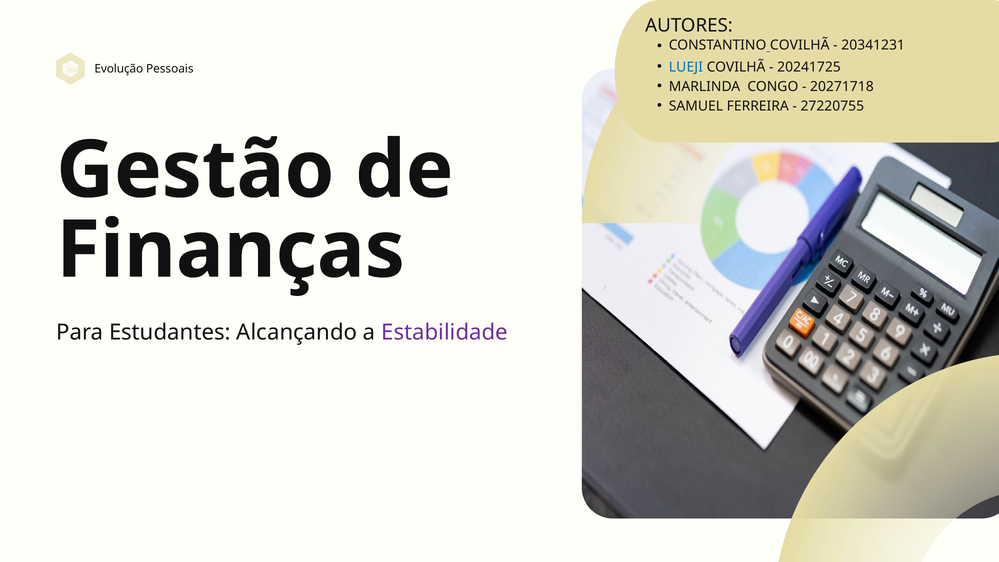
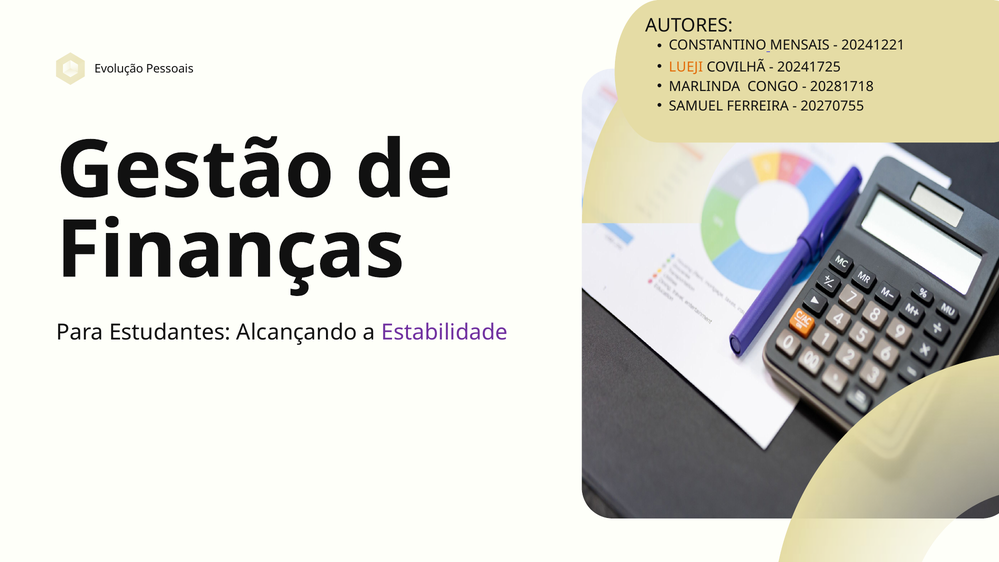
CONSTANTINO COVILHÃ: COVILHÃ -> MENSAIS
20341231: 20341231 -> 20241221
LUEJI colour: blue -> orange
20271718: 20271718 -> 20281718
27220755: 27220755 -> 20270755
